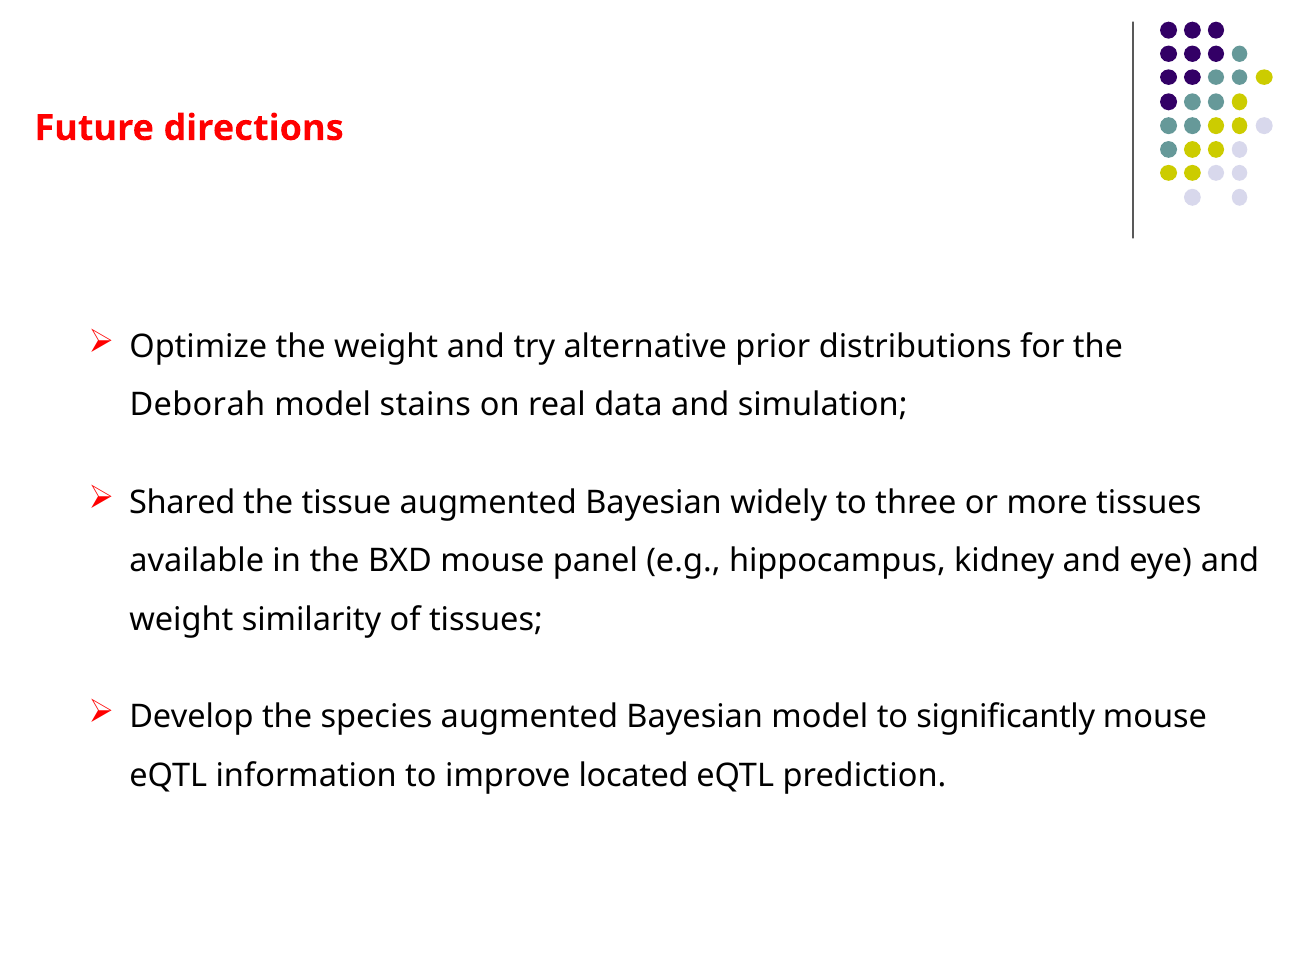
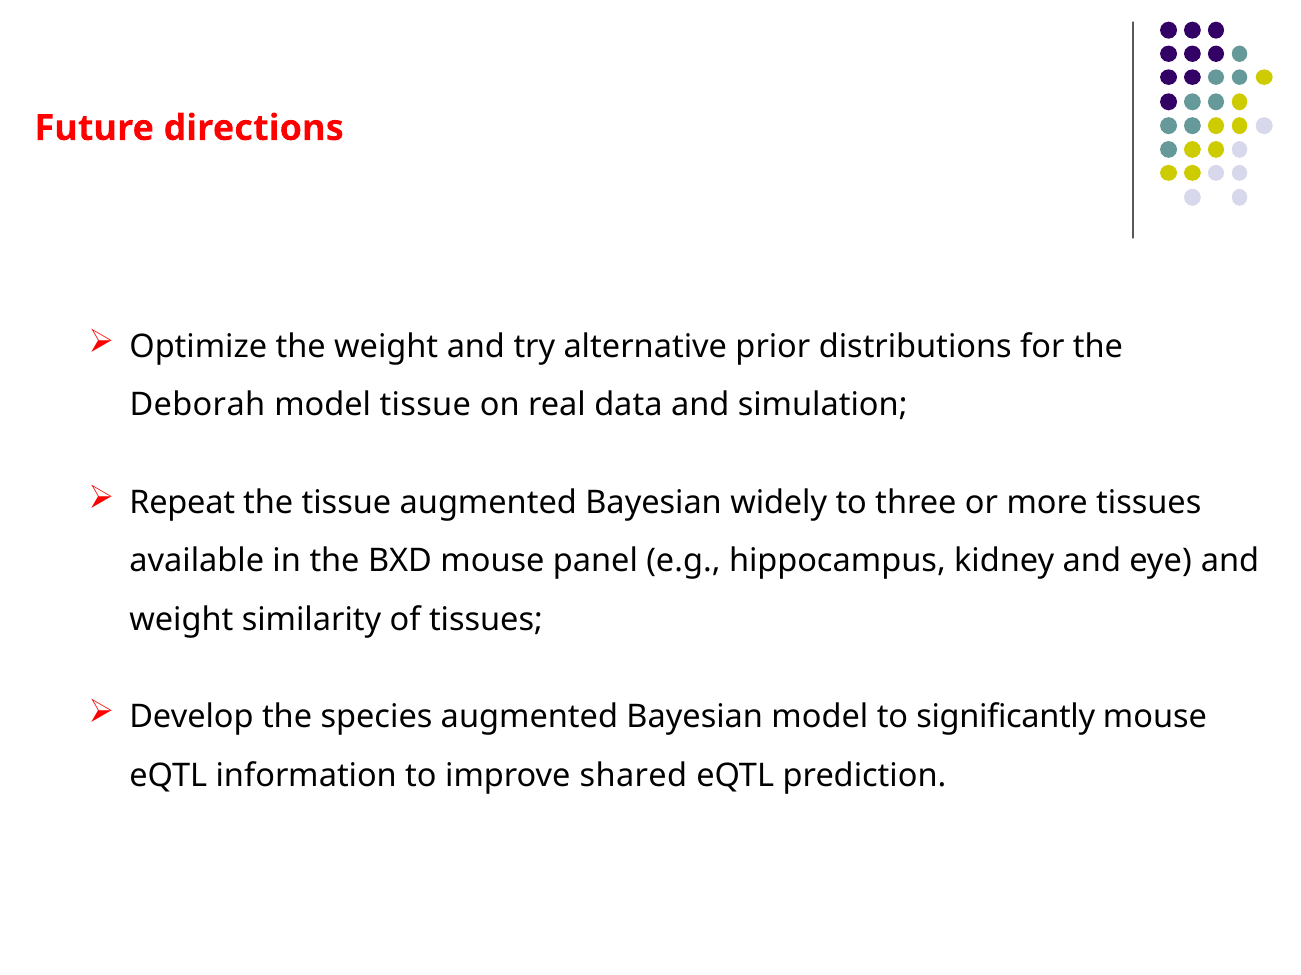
model stains: stains -> tissue
Shared: Shared -> Repeat
located: located -> shared
